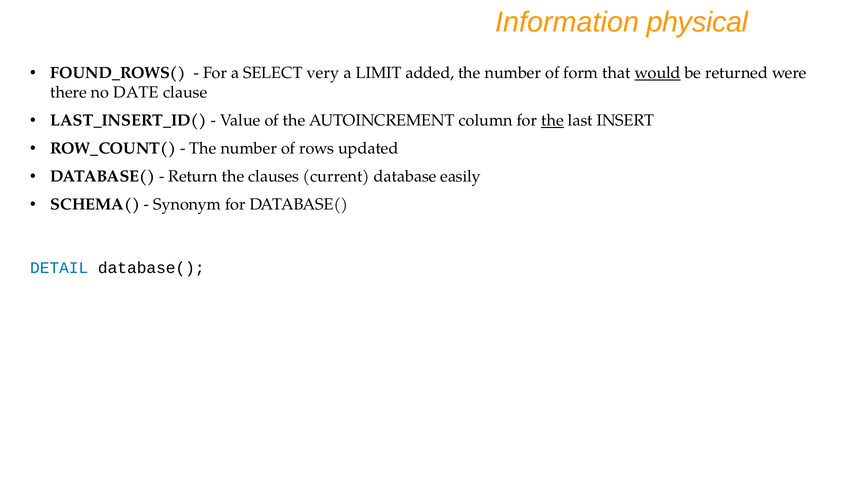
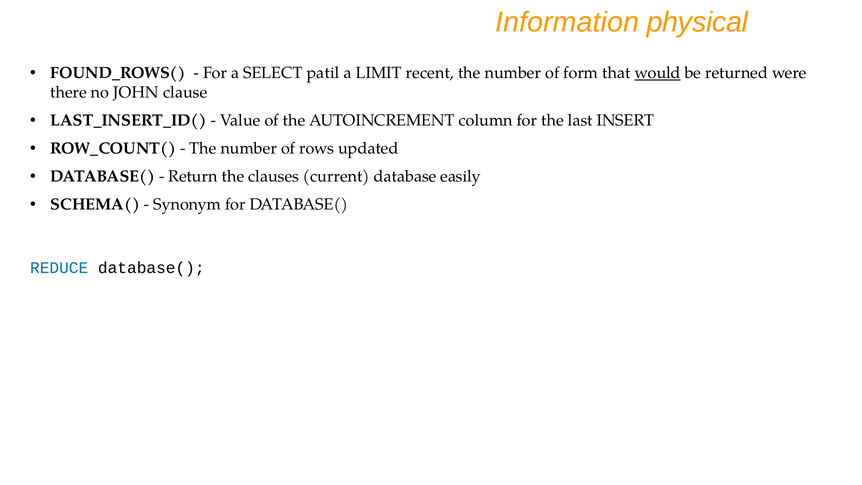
very: very -> patil
added: added -> recent
DATE: DATE -> JOHN
the at (553, 121) underline: present -> none
DETAIL: DETAIL -> REDUCE
